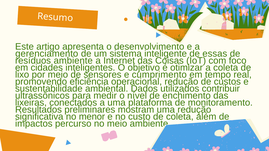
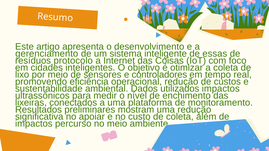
resíduos ambiente: ambiente -> protocolo
cumprimento: cumprimento -> controladores
utilizados contribuir: contribuir -> impactos
menor: menor -> apoiar
